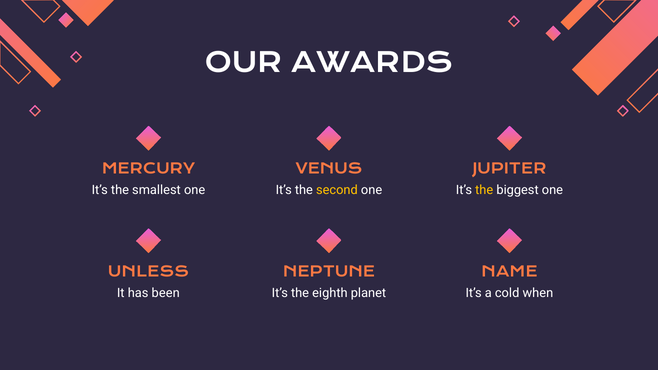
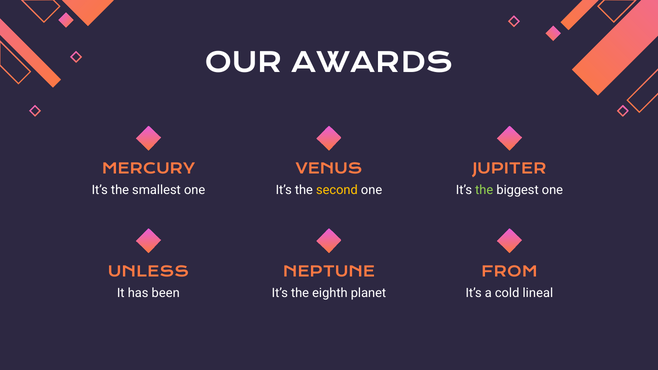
the at (484, 190) colour: yellow -> light green
NAME: NAME -> FROM
when: when -> lineal
